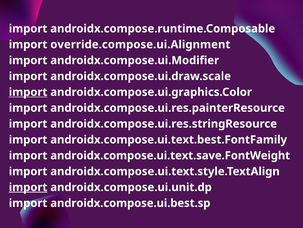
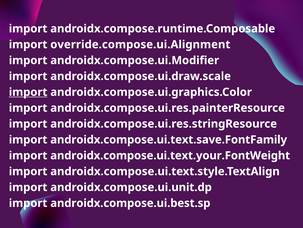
androidx.compose.ui.text.best.FontFamily: androidx.compose.ui.text.best.FontFamily -> androidx.compose.ui.text.save.FontFamily
androidx.compose.ui.text.save.FontWeight: androidx.compose.ui.text.save.FontWeight -> androidx.compose.ui.text.your.FontWeight
import at (28, 187) underline: present -> none
